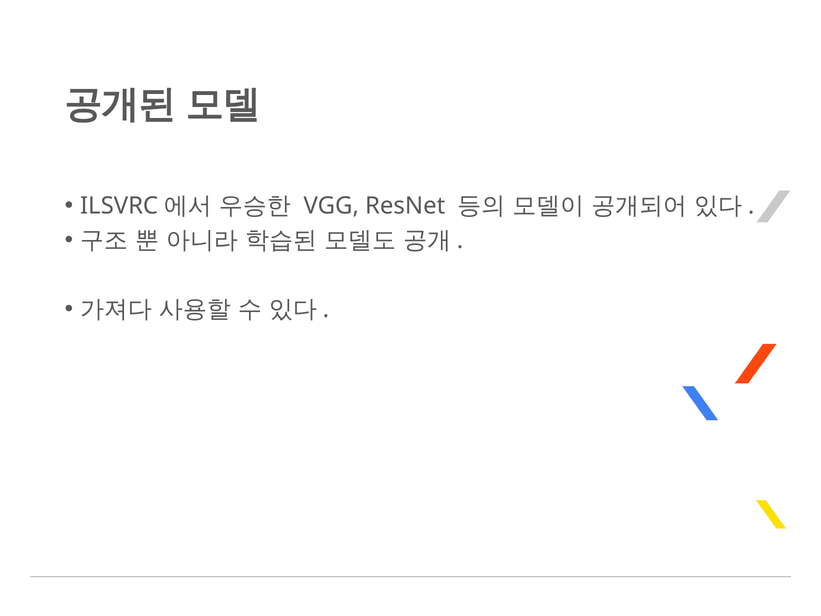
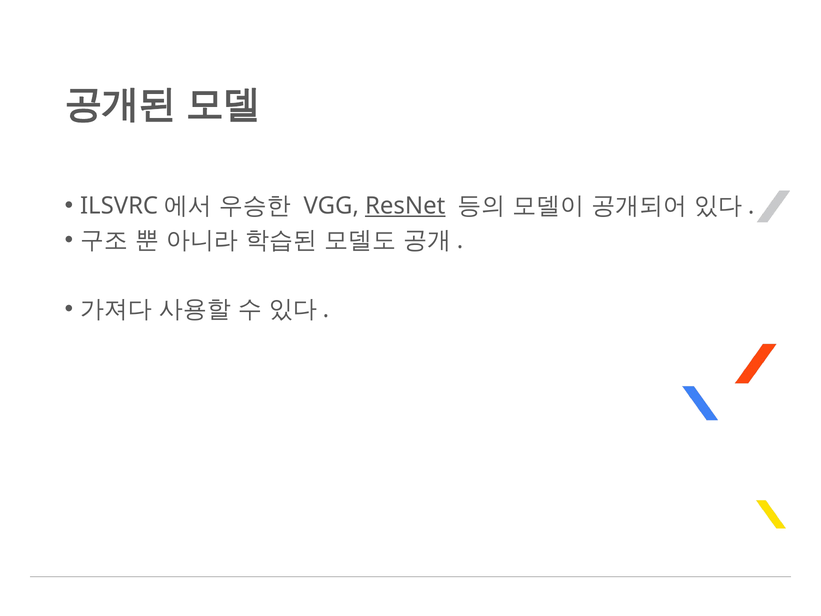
ResNet underline: none -> present
